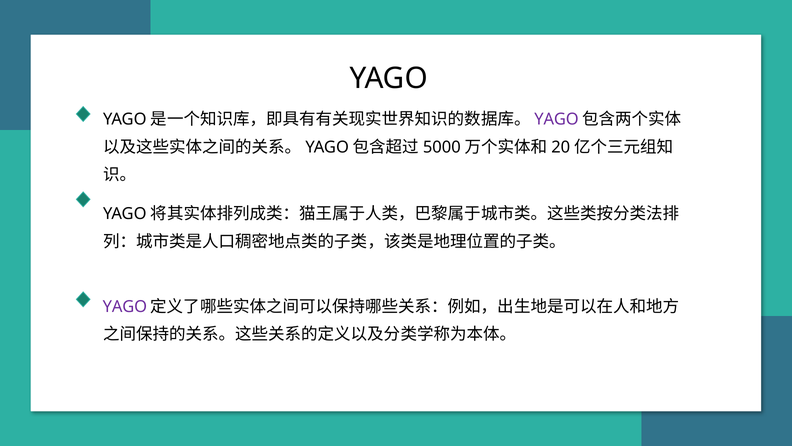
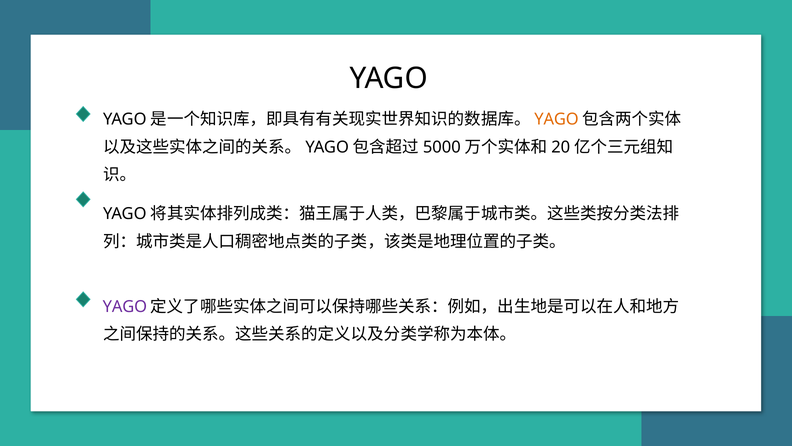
YAGO at (557, 119) colour: purple -> orange
